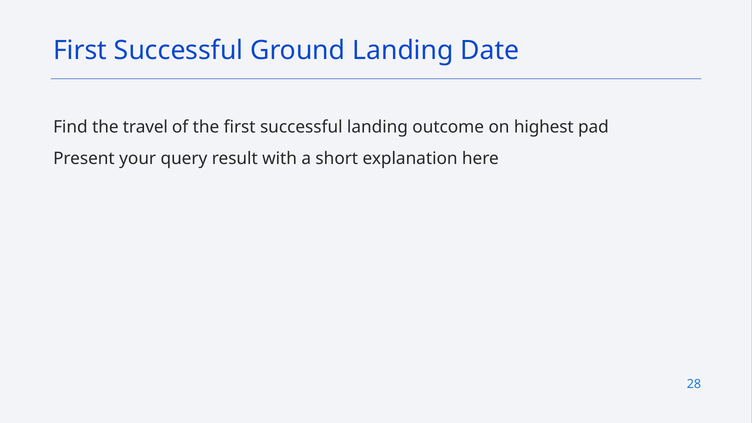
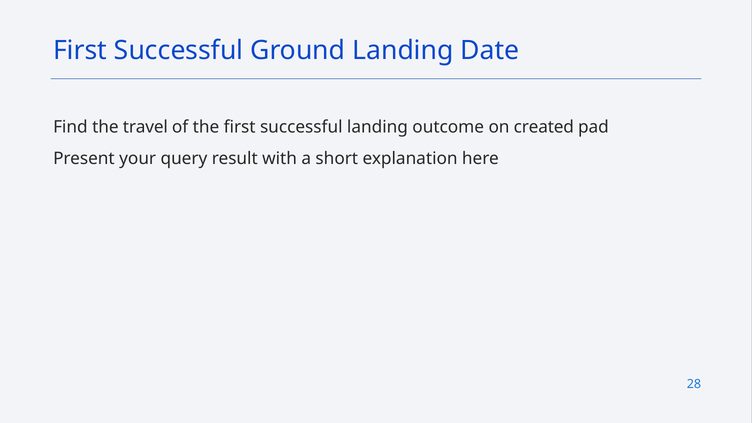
highest: highest -> created
